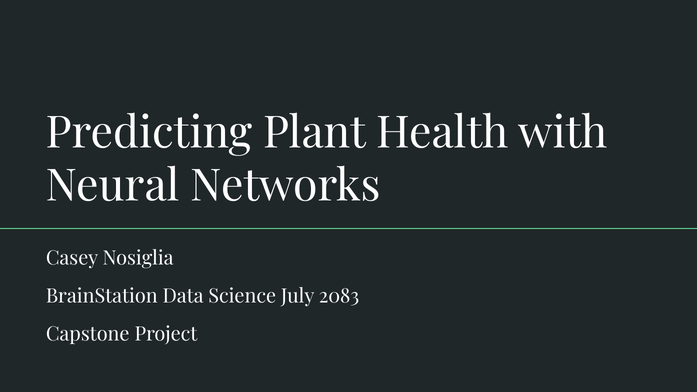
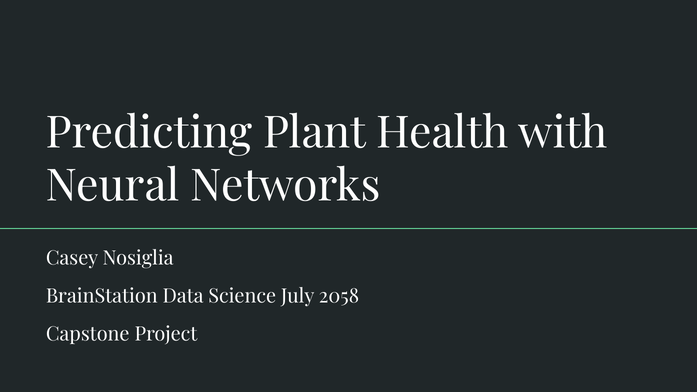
2083: 2083 -> 2058
